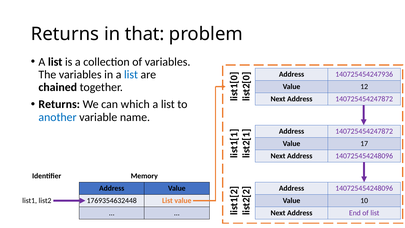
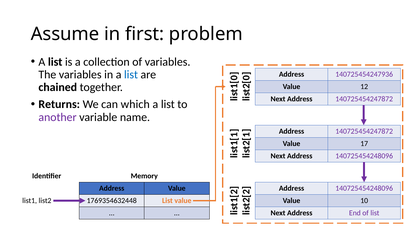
Returns at (65, 34): Returns -> Assume
that: that -> first
another colour: blue -> purple
